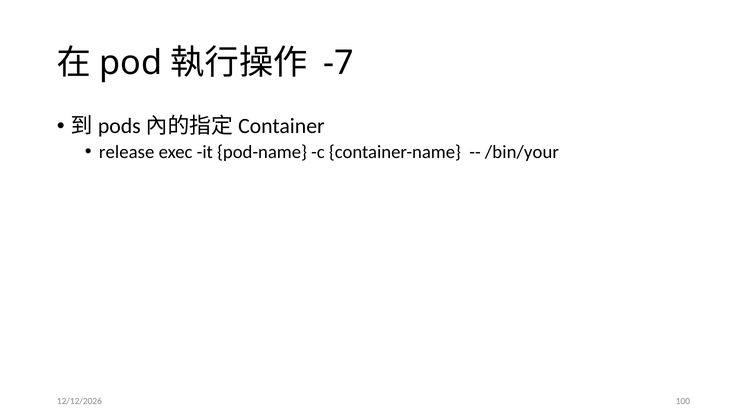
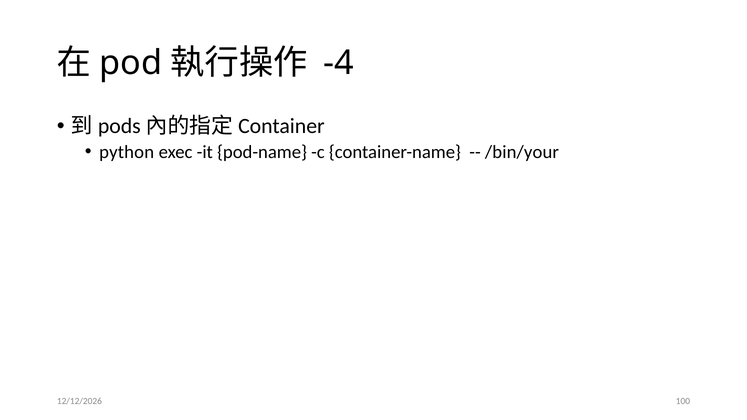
-7: -7 -> -4
release: release -> python
